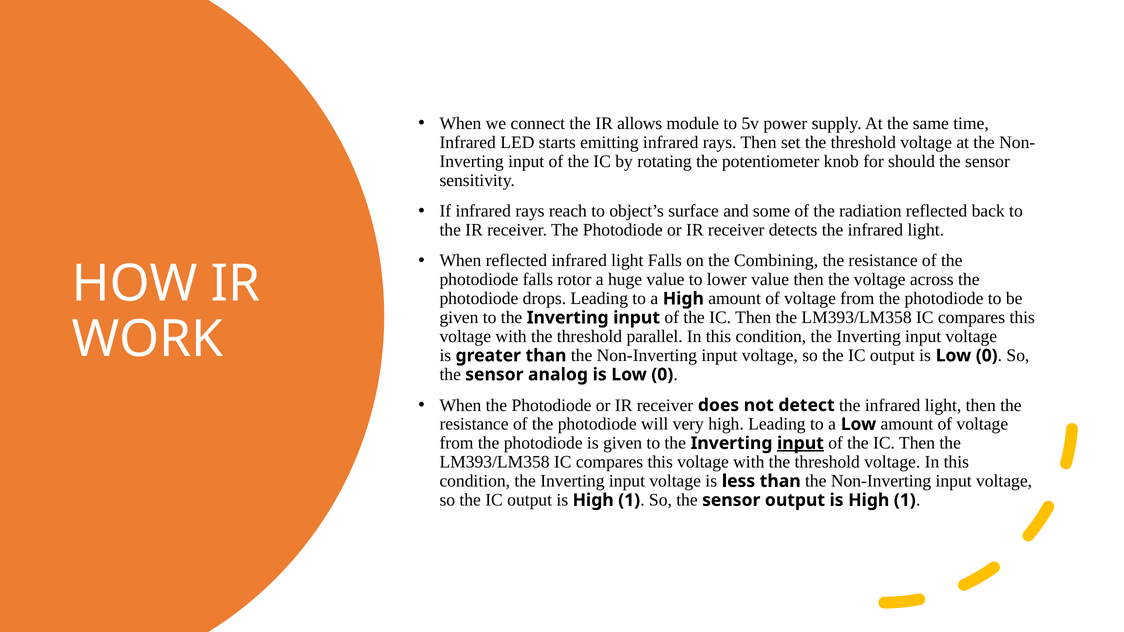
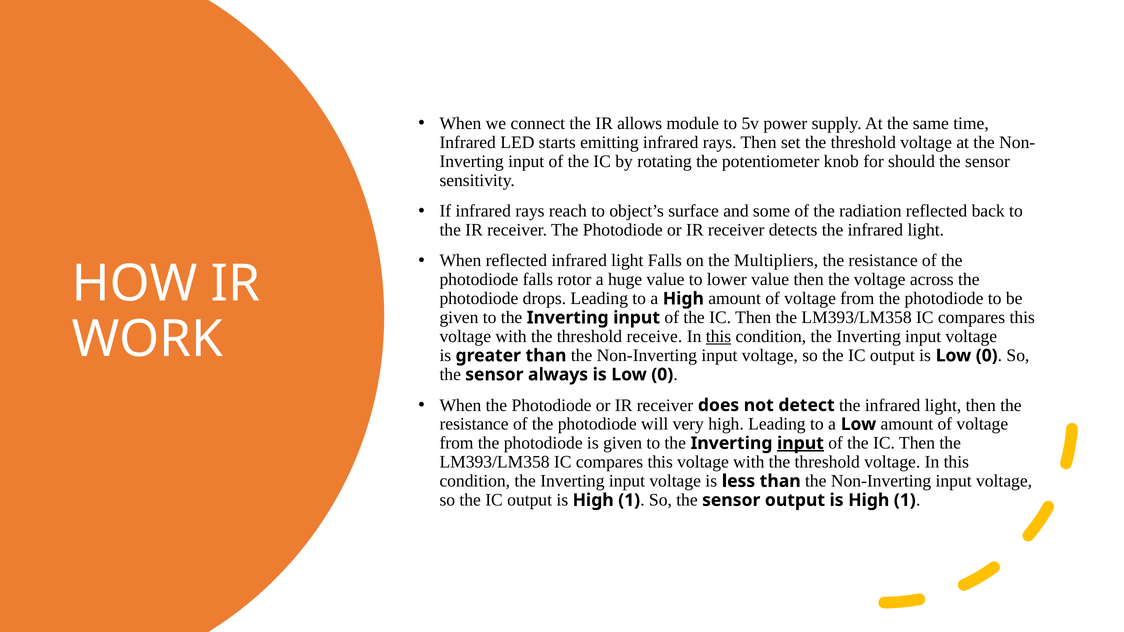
Combining: Combining -> Multipliers
parallel: parallel -> receive
this at (718, 337) underline: none -> present
analog: analog -> always
